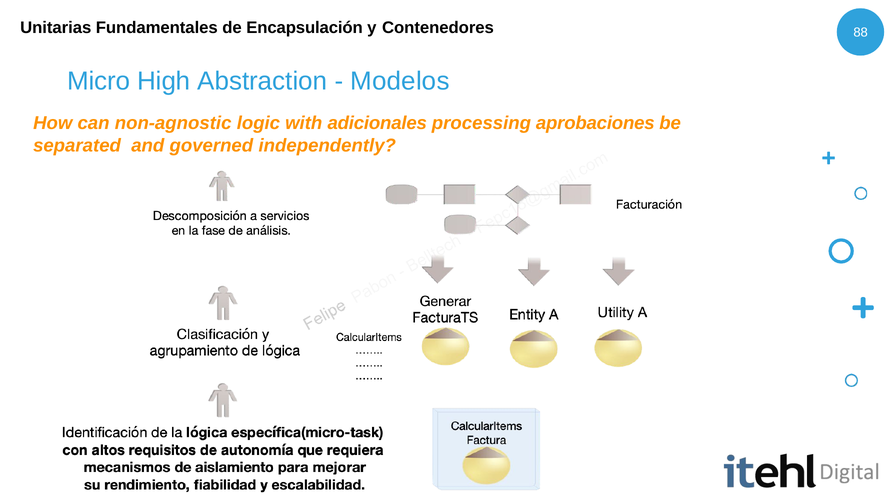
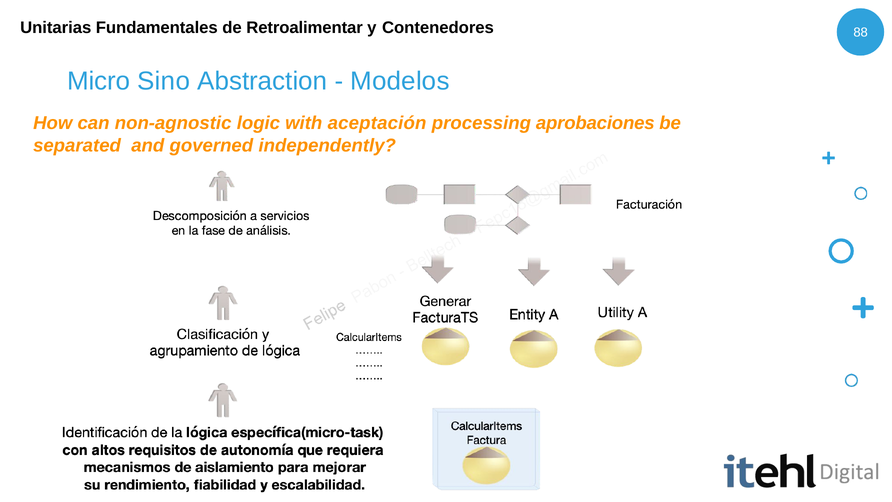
Encapsulación: Encapsulación -> Retroalimentar
High: High -> Sino
adicionales: adicionales -> aceptación
